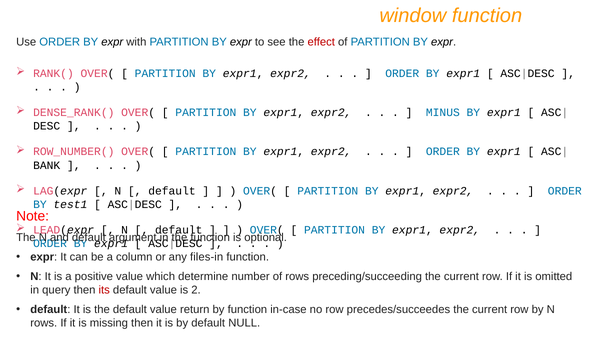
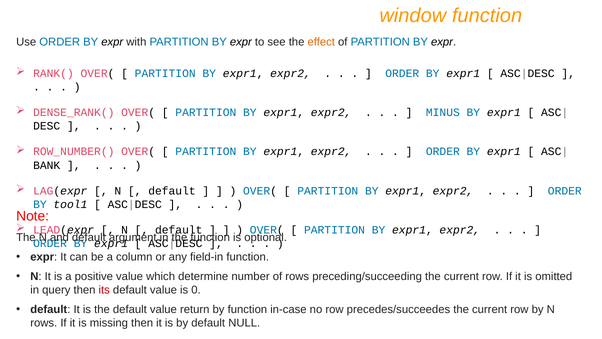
effect colour: red -> orange
test1: test1 -> tool1
files-in: files-in -> field-in
2: 2 -> 0
